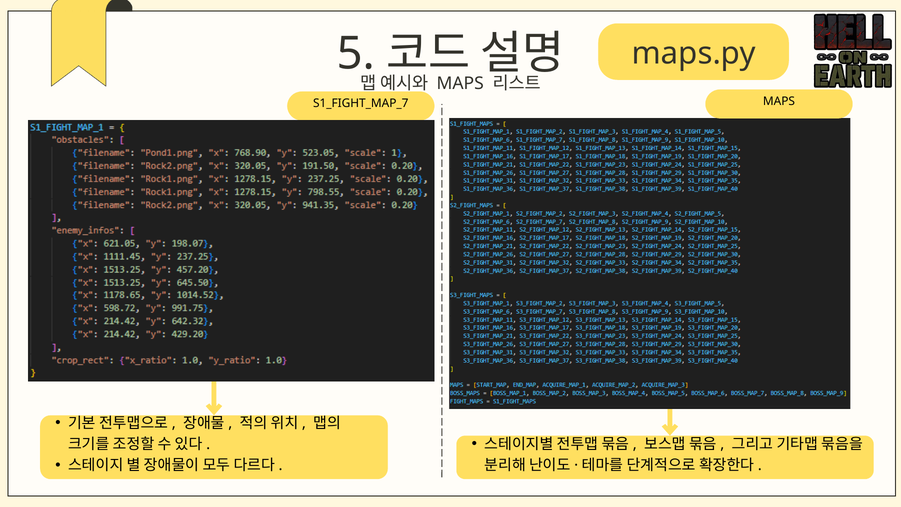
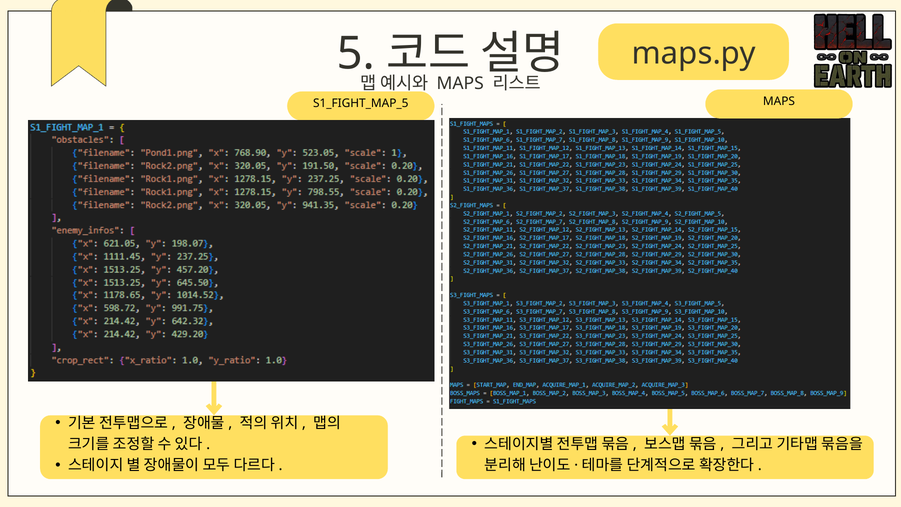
S1_FIGHT_MAP_7: S1_FIGHT_MAP_7 -> S1_FIGHT_MAP_5
